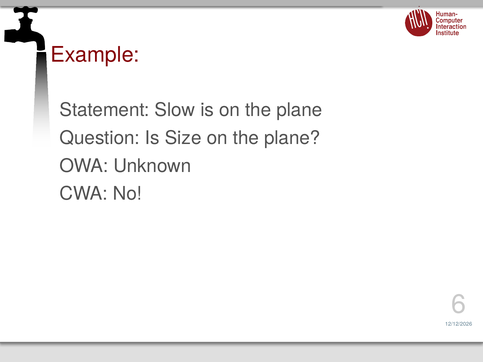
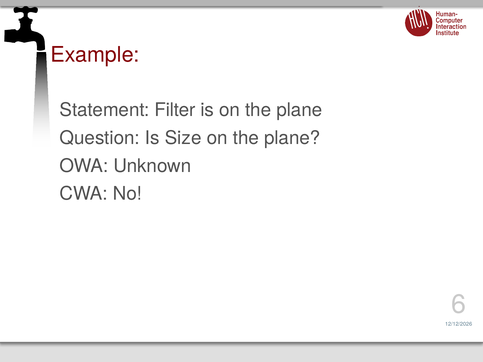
Slow: Slow -> Filter
